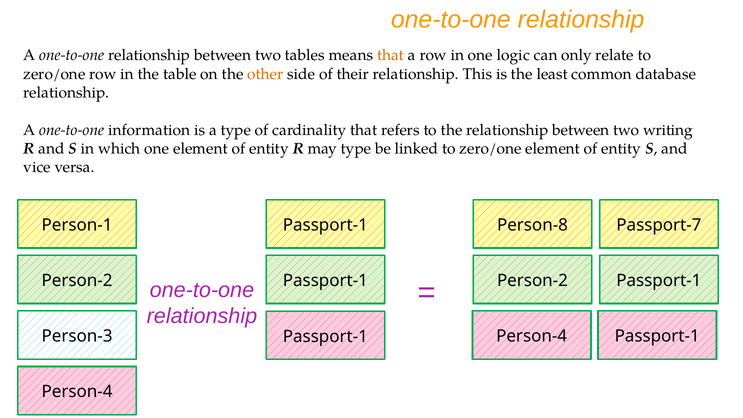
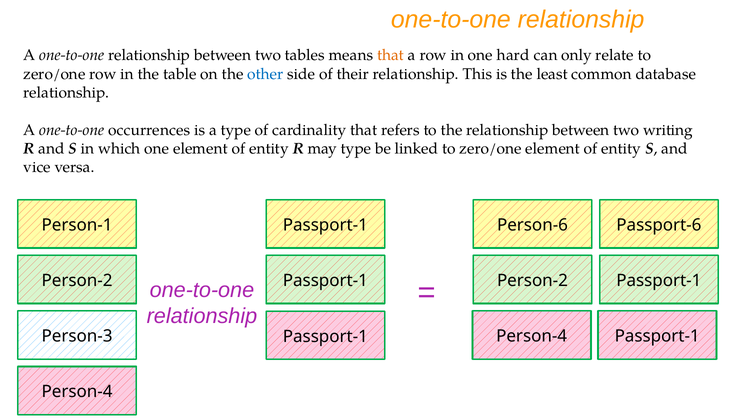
logic: logic -> hard
other colour: orange -> blue
information: information -> occurrences
Person-8: Person-8 -> Person-6
Passport-7: Passport-7 -> Passport-6
